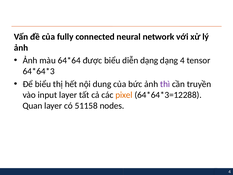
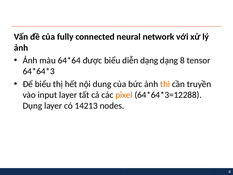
dạng 4: 4 -> 8
thì colour: purple -> orange
Quan: Quan -> Dụng
51158: 51158 -> 14213
